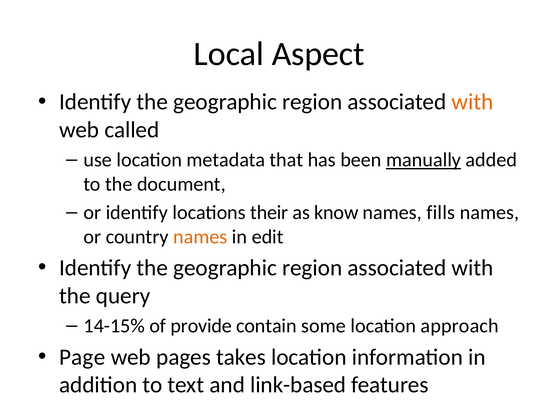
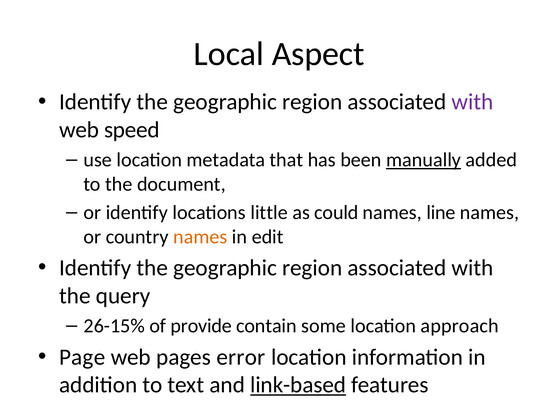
with at (473, 102) colour: orange -> purple
called: called -> speed
their: their -> little
know: know -> could
fills: fills -> line
14-15%: 14-15% -> 26-15%
takes: takes -> error
link-based underline: none -> present
